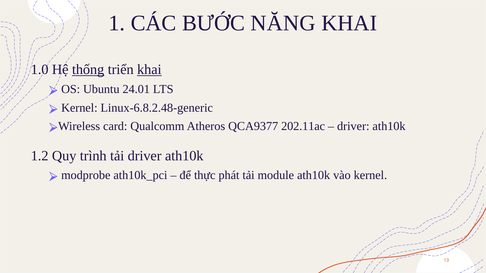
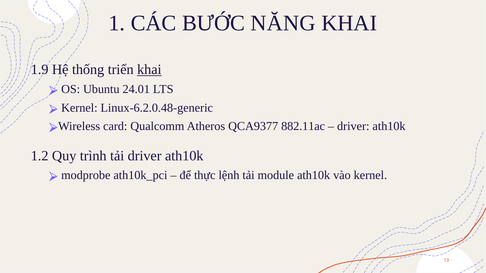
1.0: 1.0 -> 1.9
thống underline: present -> none
Linux-6.8.2.48-generic: Linux-6.8.2.48-generic -> Linux-6.2.0.48-generic
202.11ac: 202.11ac -> 882.11ac
phát: phát -> lệnh
